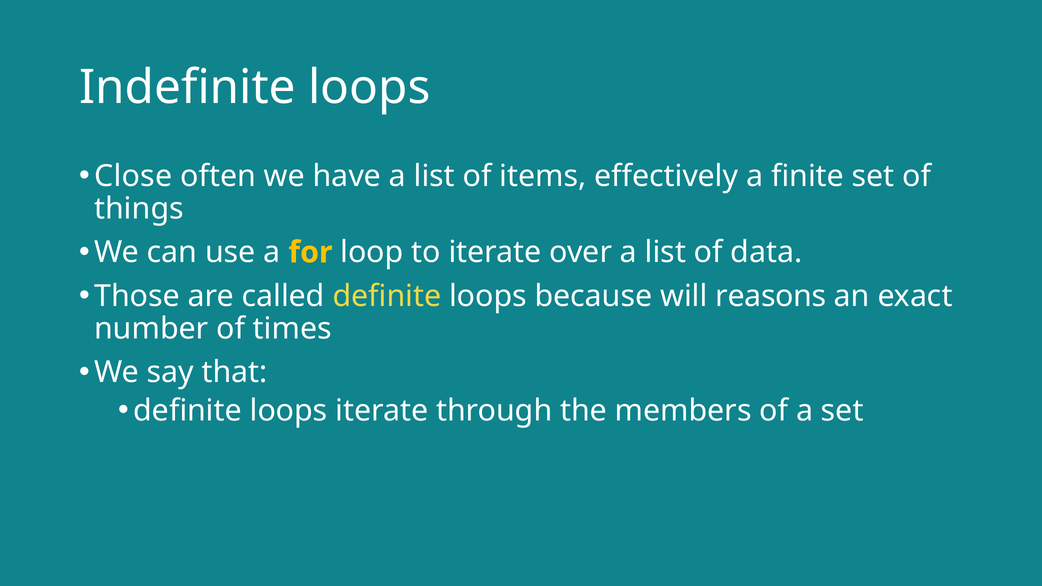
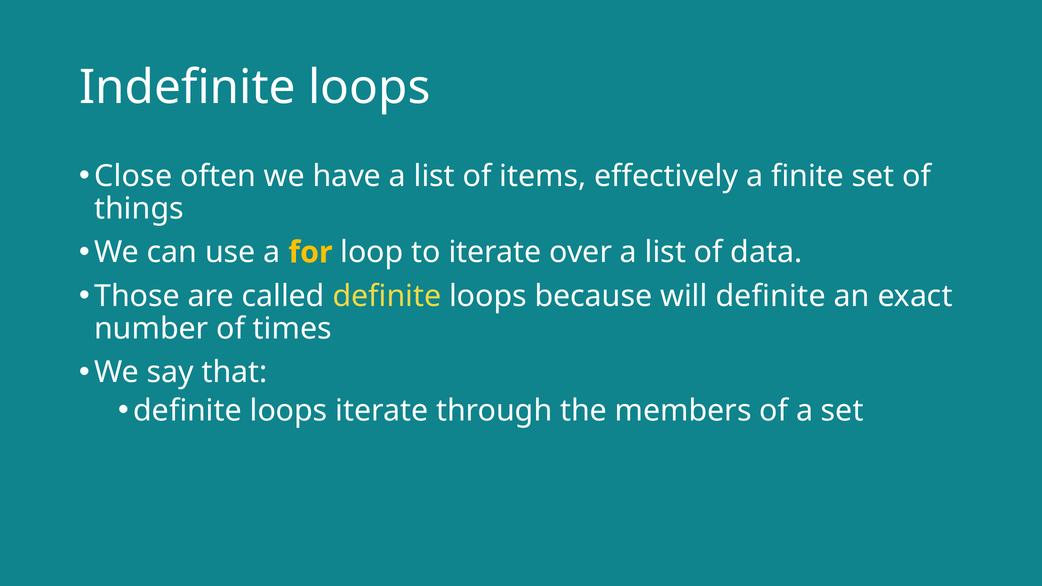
will reasons: reasons -> definite
